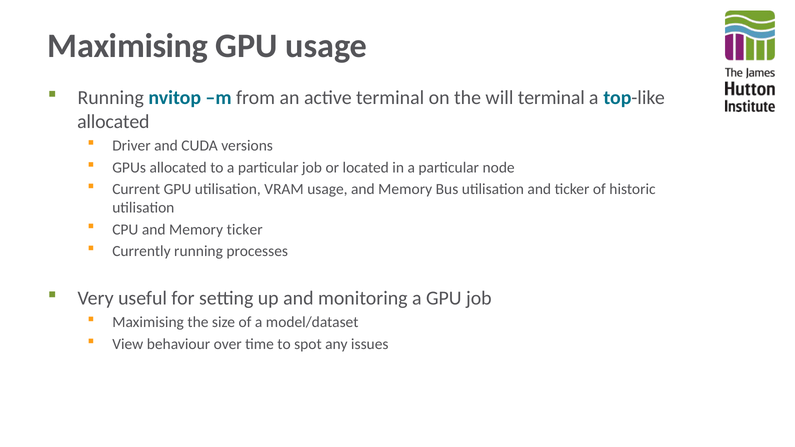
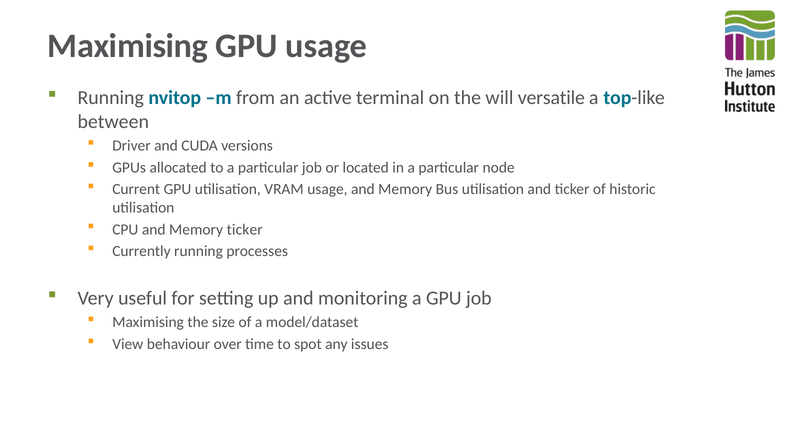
will terminal: terminal -> versatile
allocated at (113, 122): allocated -> between
